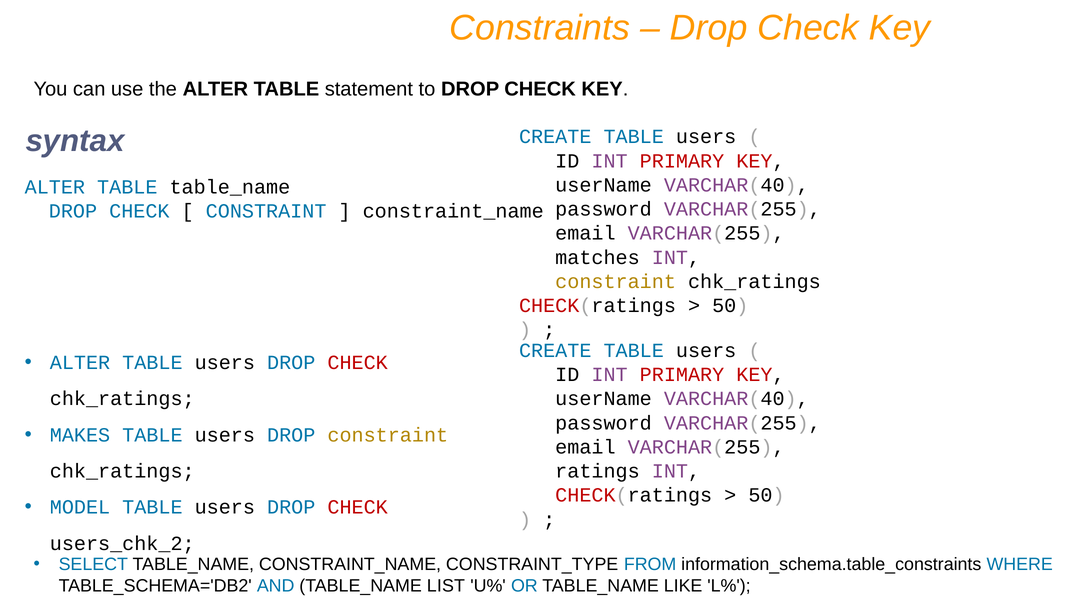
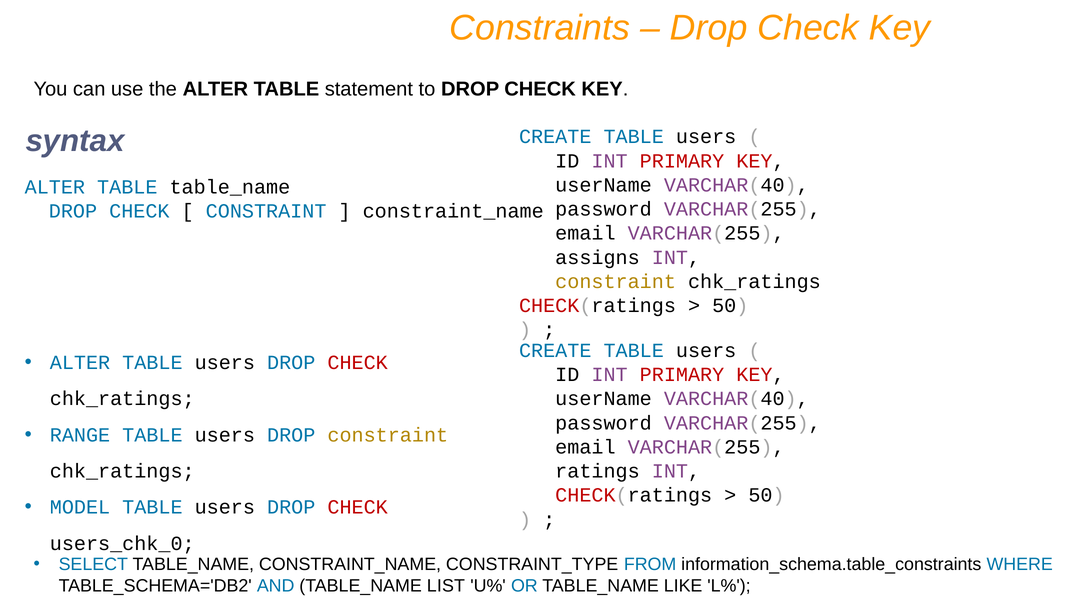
matches: matches -> assigns
MAKES: MAKES -> RANGE
users_chk_2: users_chk_2 -> users_chk_0
